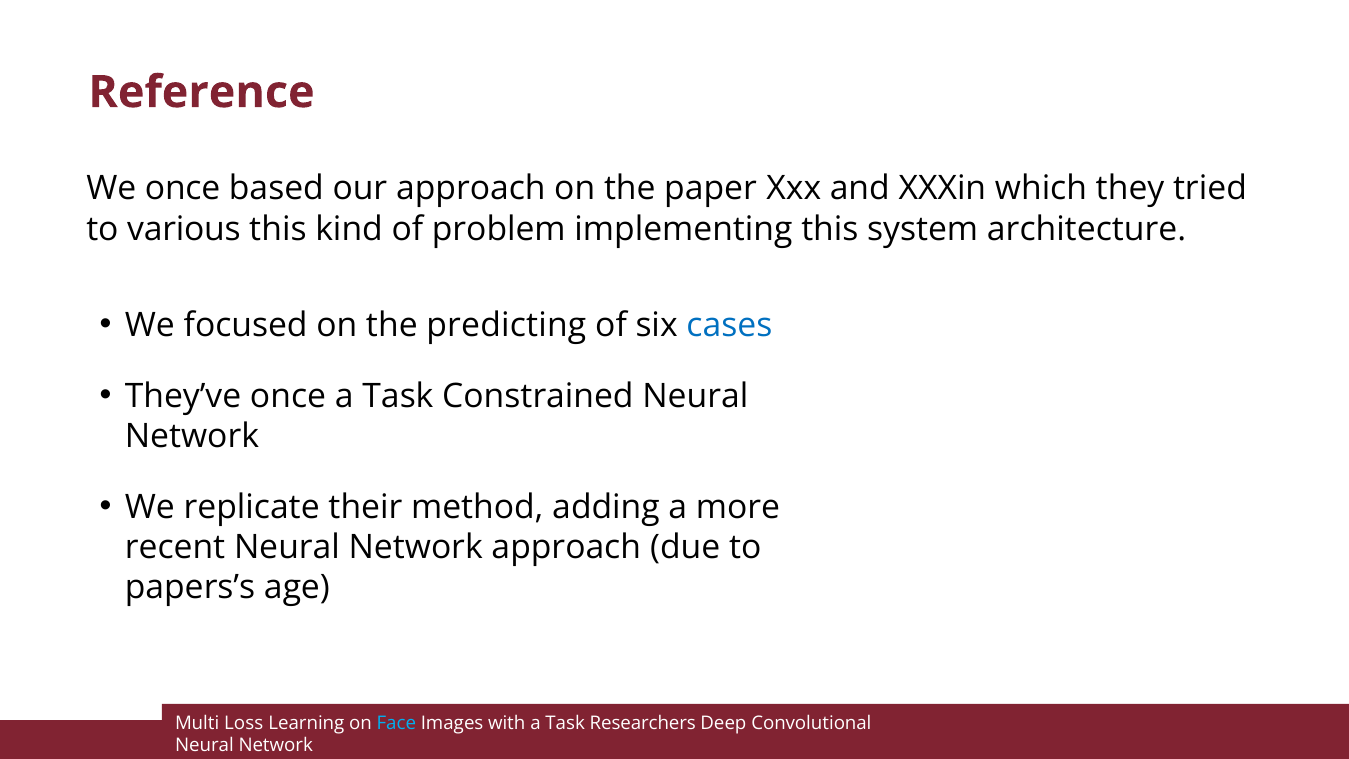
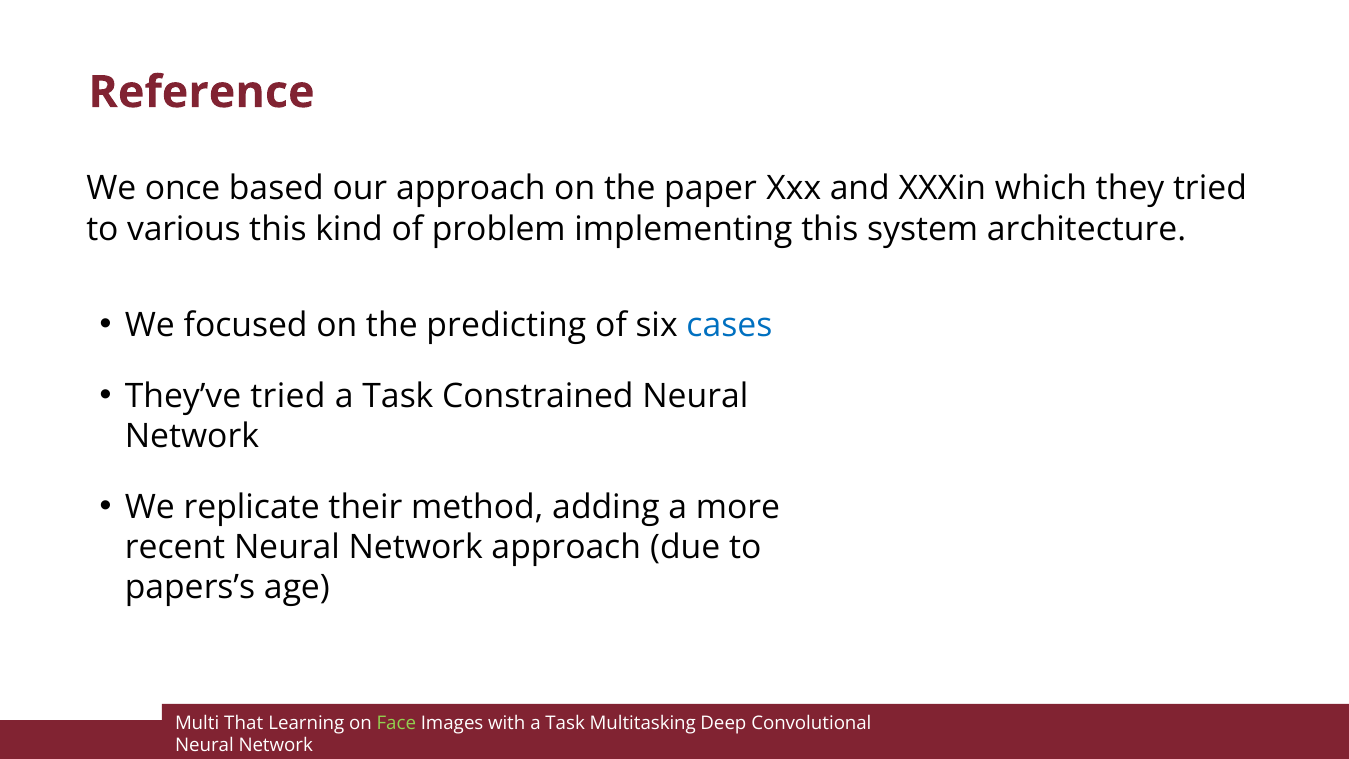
They’ve once: once -> tried
Loss: Loss -> That
Face colour: light blue -> light green
Researchers: Researchers -> Multitasking
